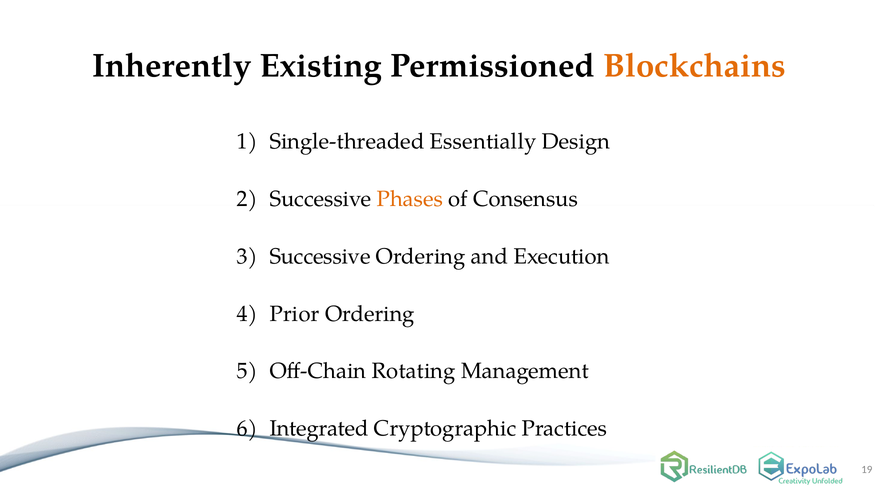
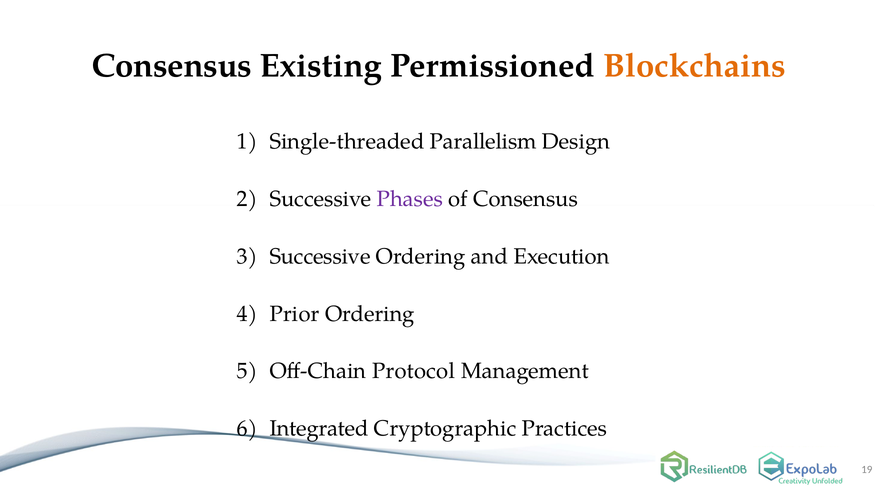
Inherently at (172, 66): Inherently -> Consensus
Essentially: Essentially -> Parallelism
Phases colour: orange -> purple
Rotating: Rotating -> Protocol
